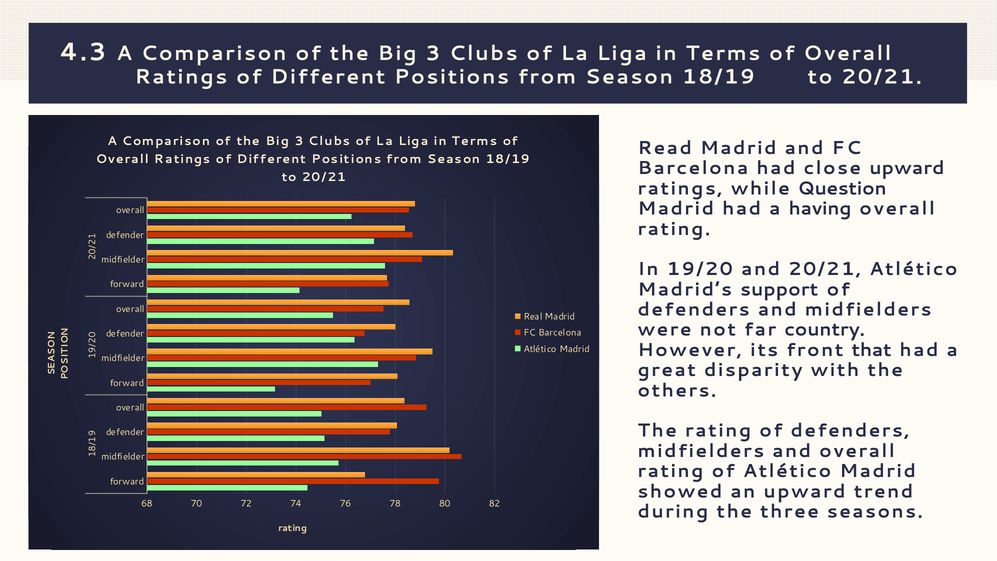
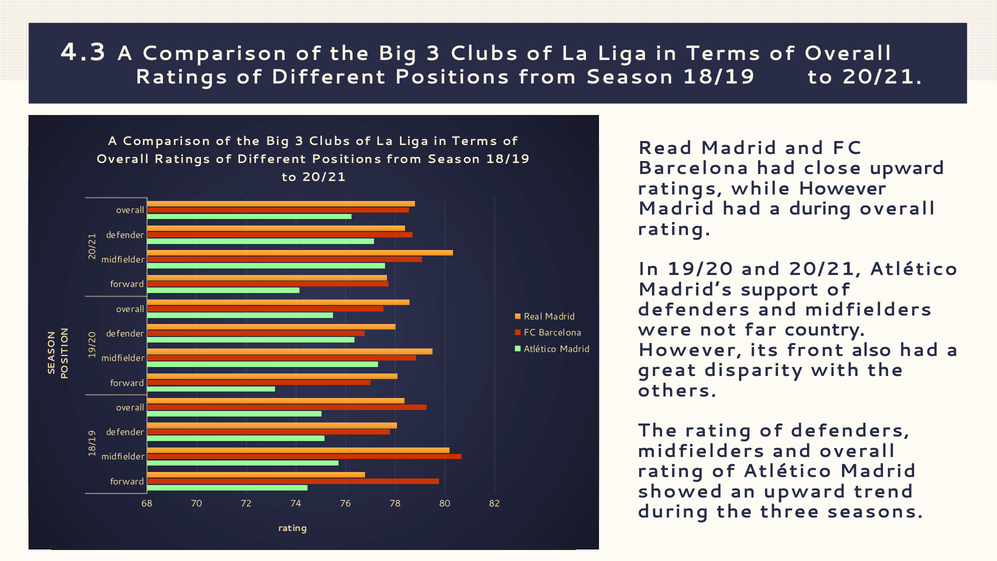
while Question: Question -> However
a having: having -> during
that: that -> also
